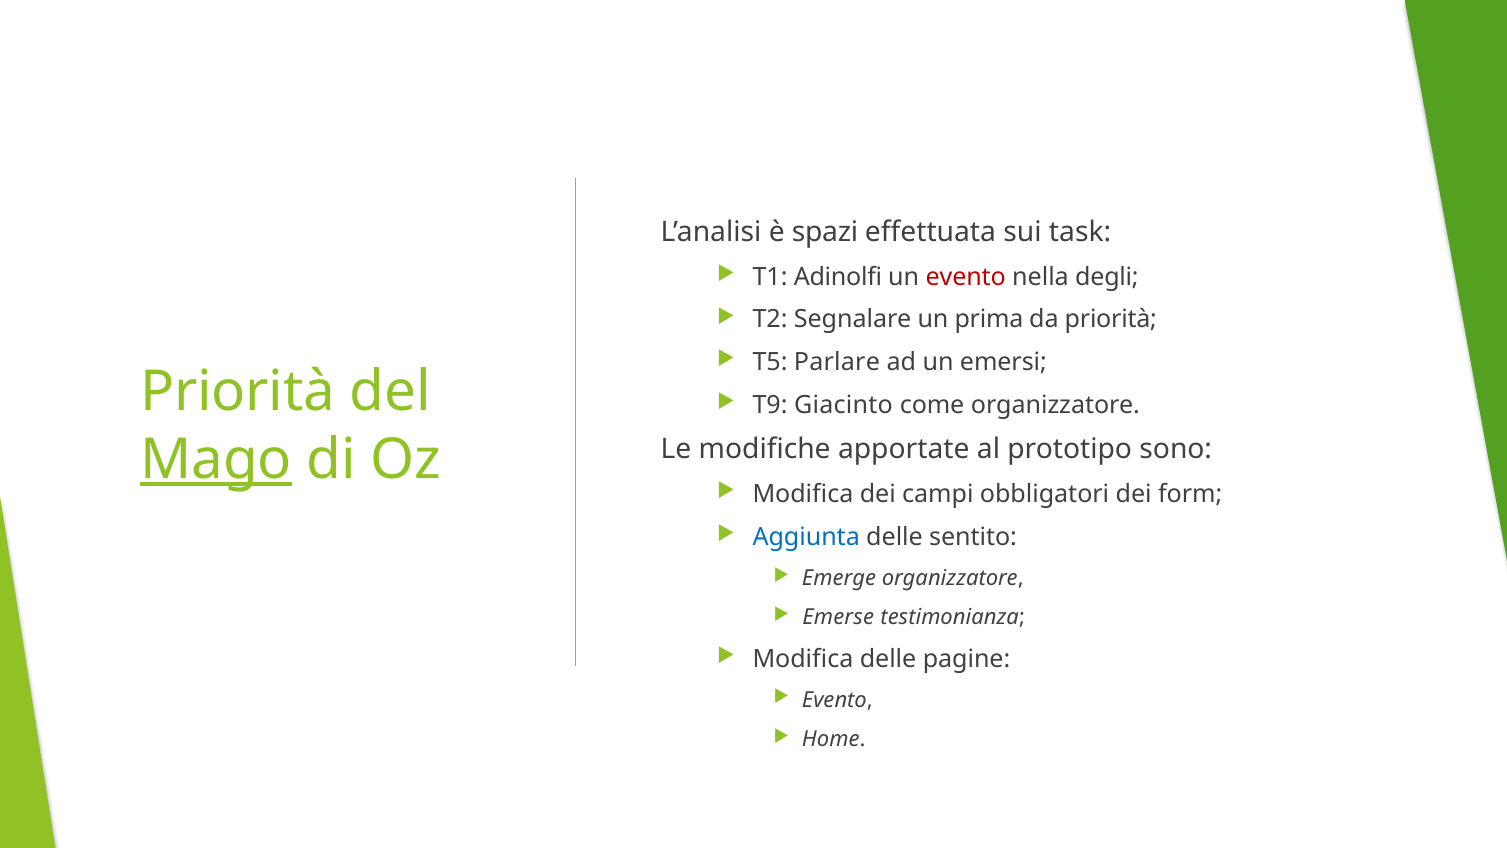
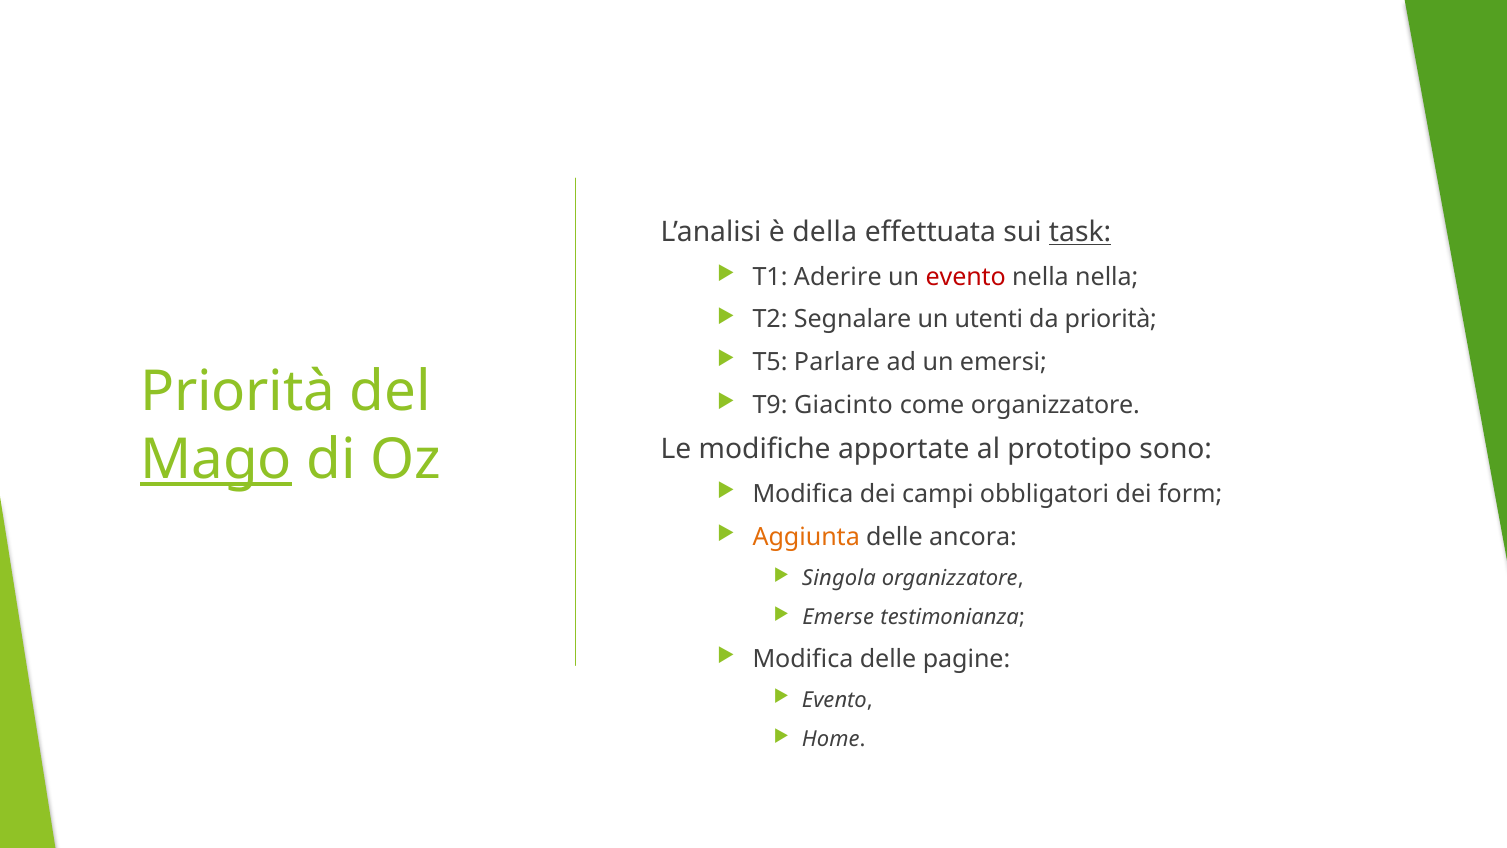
spazi: spazi -> della
task underline: none -> present
Adinolfi: Adinolfi -> Aderire
nella degli: degli -> nella
prima: prima -> utenti
Aggiunta colour: blue -> orange
sentito: sentito -> ancora
Emerge: Emerge -> Singola
